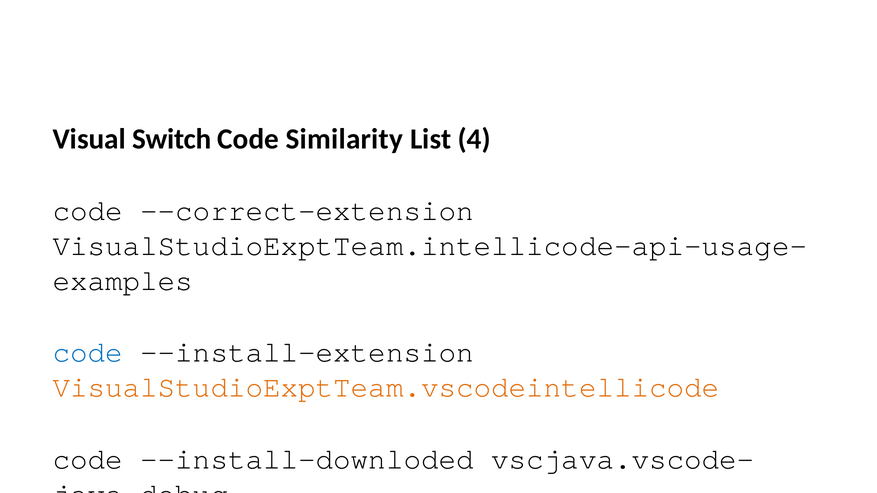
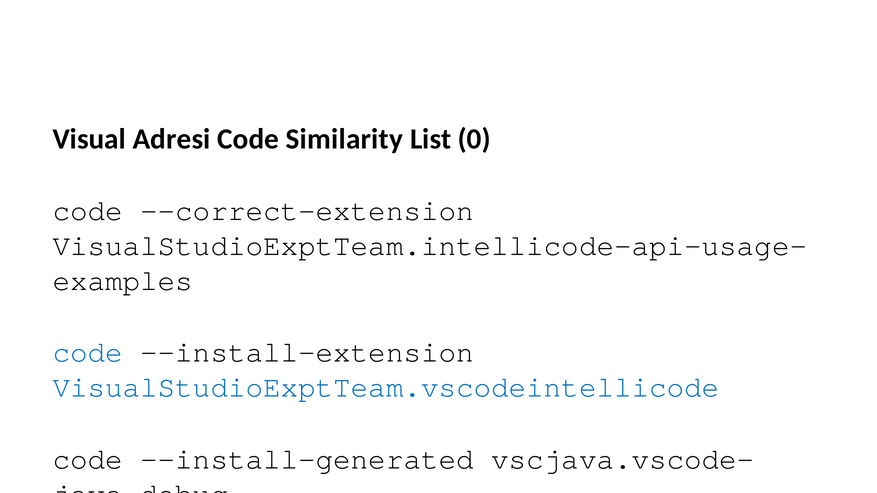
Switch: Switch -> Adresi
4: 4 -> 0
VisualStudioExptTeam.vscodeintellicode colour: orange -> blue
--install-downloded: --install-downloded -> --install-generated
